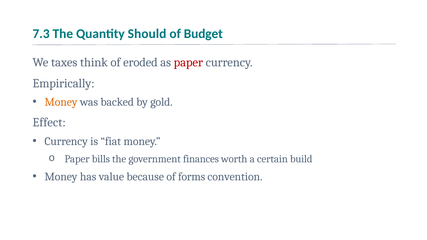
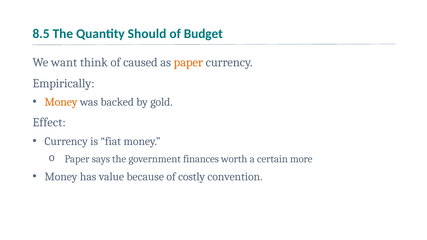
7.3: 7.3 -> 8.5
taxes: taxes -> want
eroded: eroded -> caused
paper at (188, 62) colour: red -> orange
bills: bills -> says
build: build -> more
forms: forms -> costly
